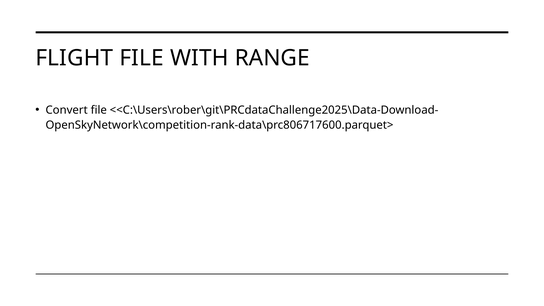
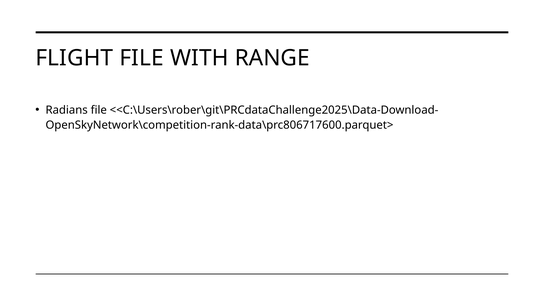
Convert: Convert -> Radians
